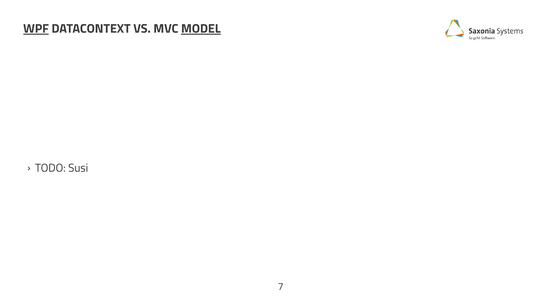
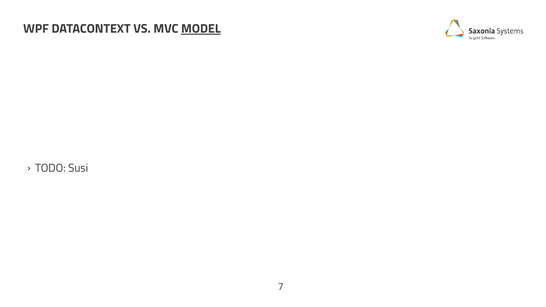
WPF underline: present -> none
